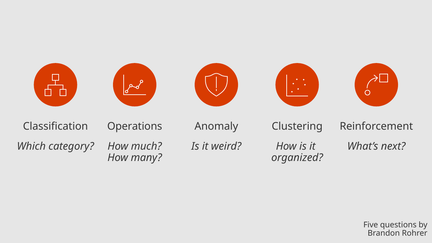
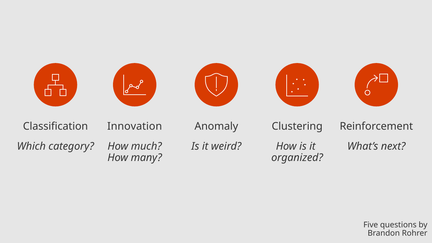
Operations: Operations -> Innovation
